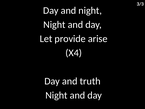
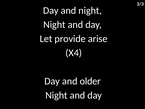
truth: truth -> older
